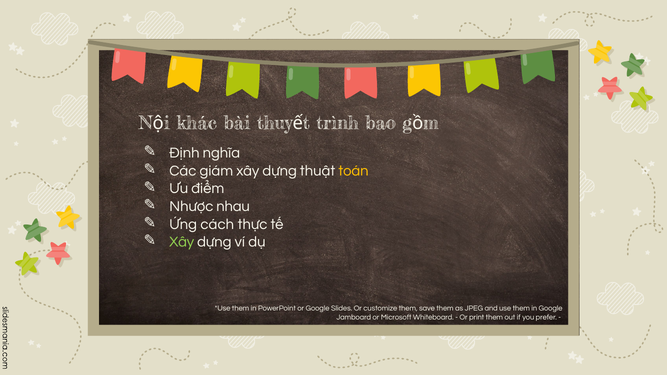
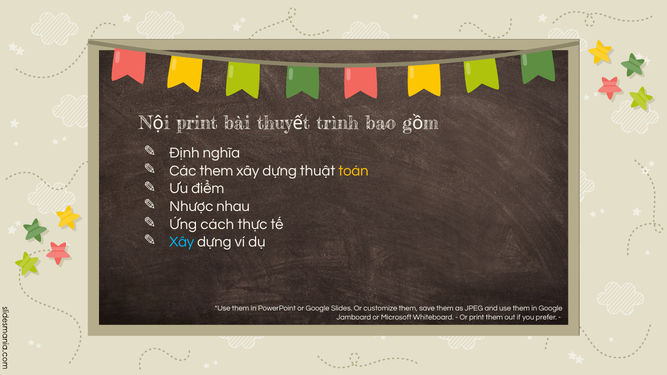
khác at (197, 123): khác -> print
Các giám: giám -> them
Xây at (182, 242) colour: light green -> light blue
